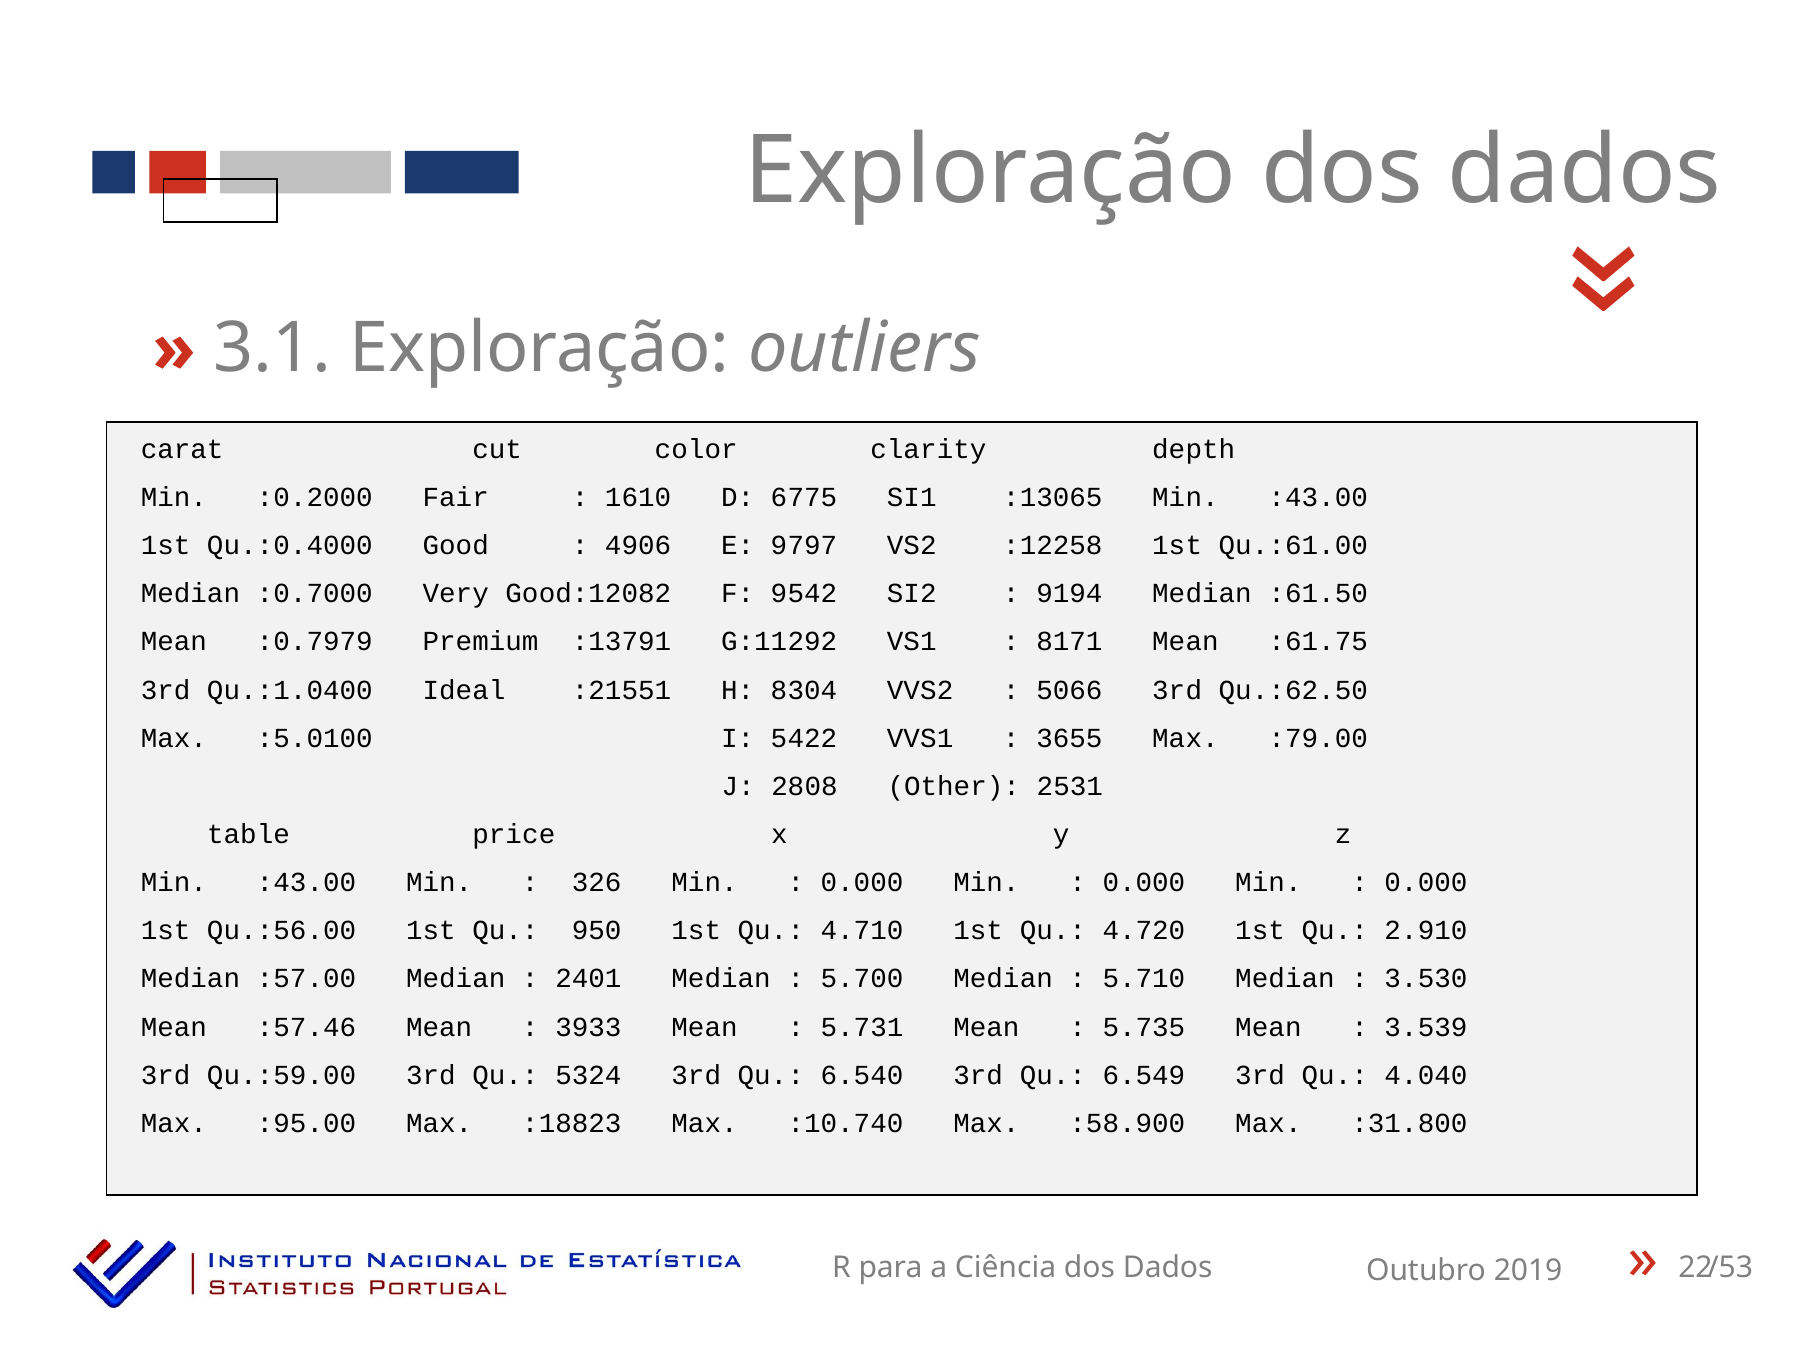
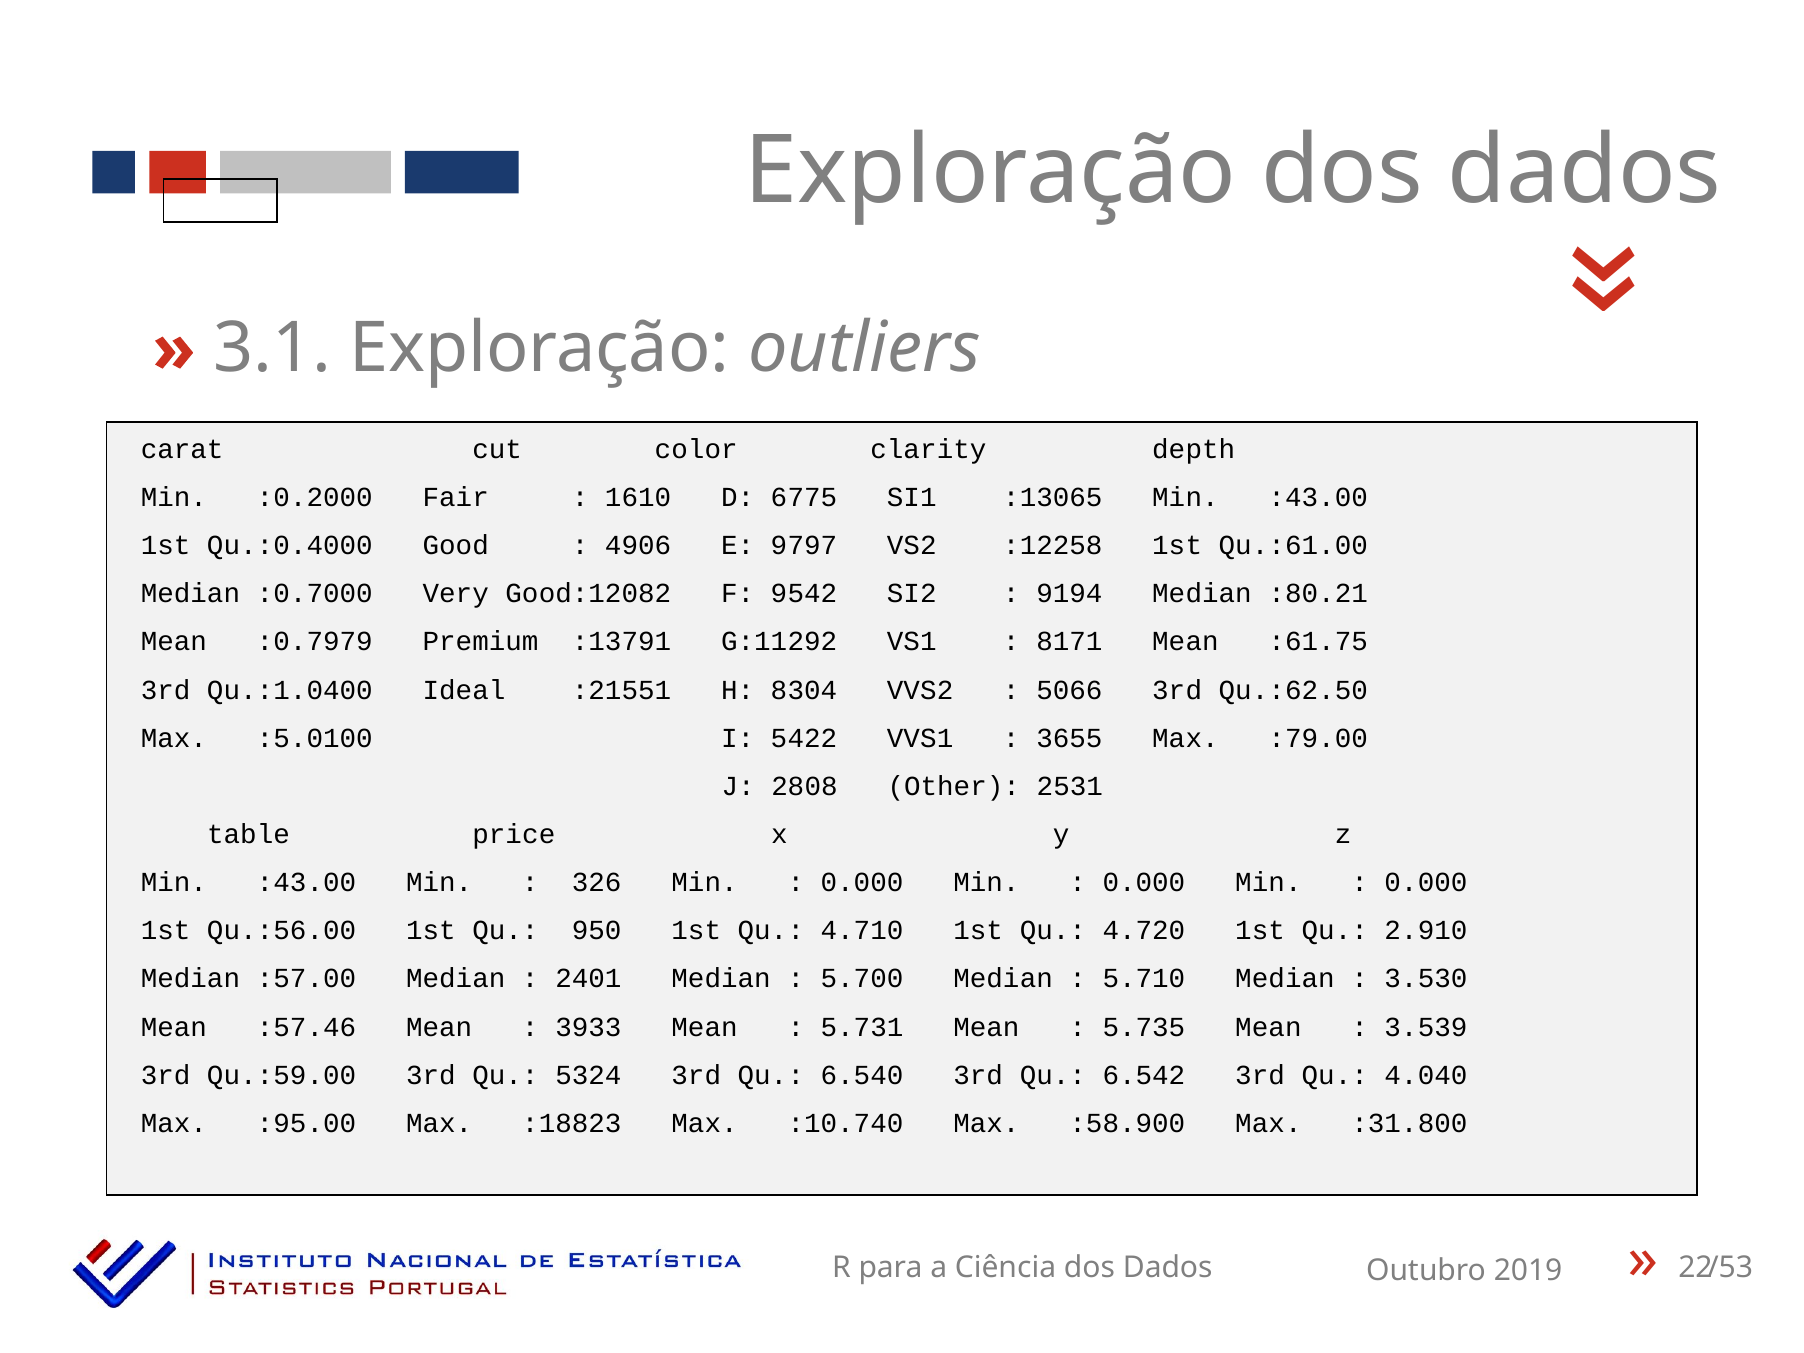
:61.50: :61.50 -> :80.21
6.549: 6.549 -> 6.542
